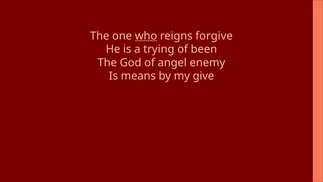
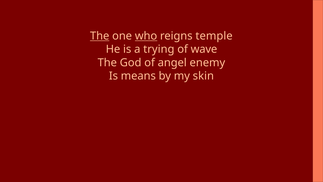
The at (100, 36) underline: none -> present
forgive: forgive -> temple
been: been -> wave
give: give -> skin
